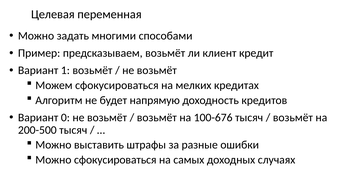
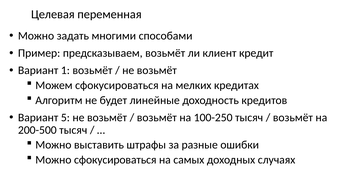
напрямую: напрямую -> линейные
0: 0 -> 5
100-676: 100-676 -> 100-250
